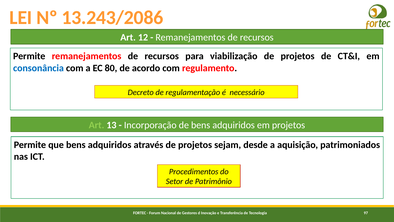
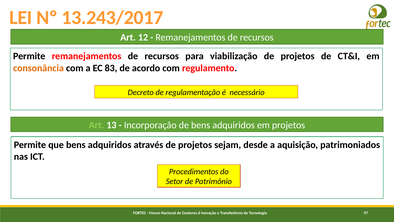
13.243/2086: 13.243/2086 -> 13.243/2017
consonância colour: blue -> orange
80: 80 -> 83
